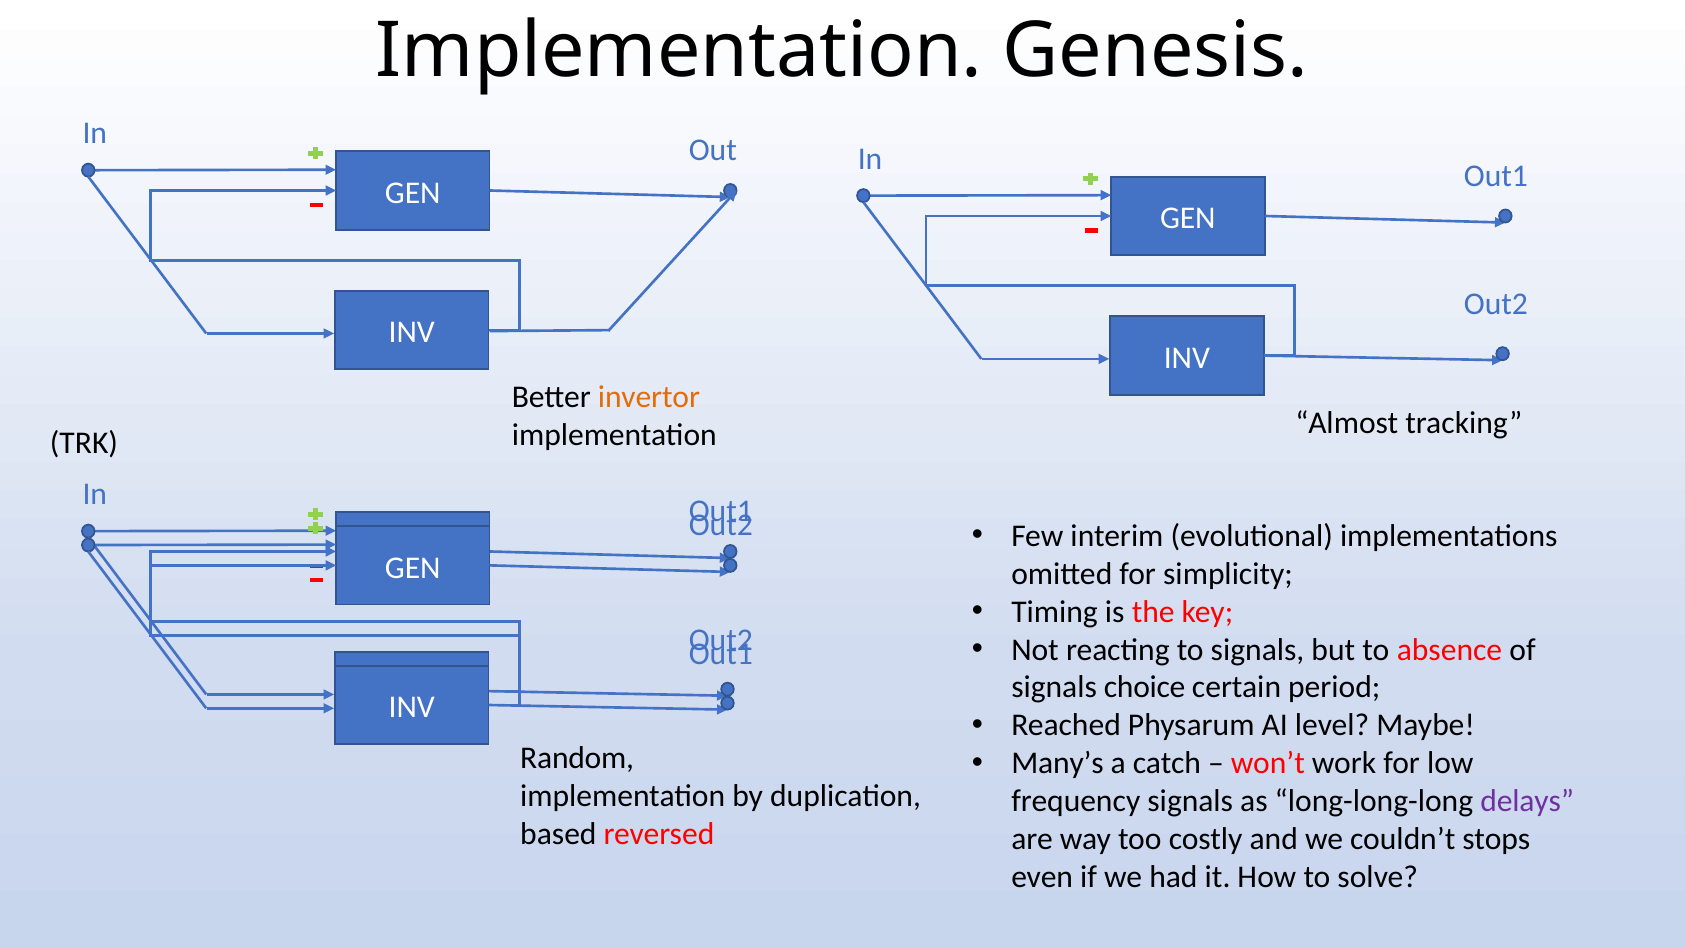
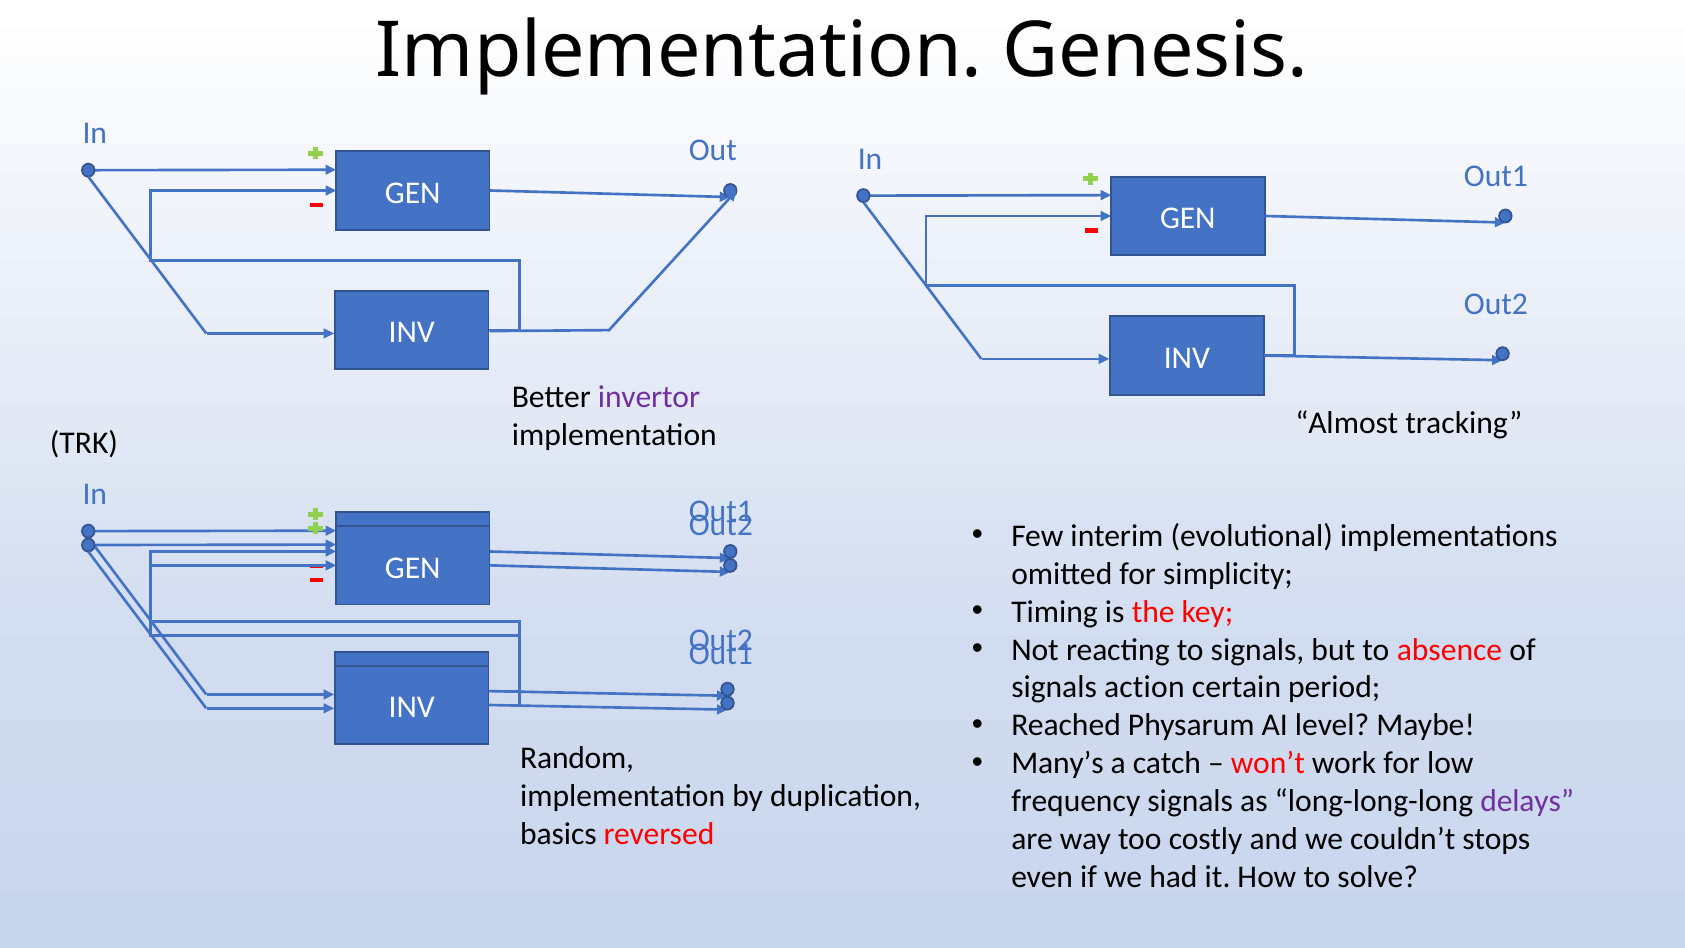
invertor colour: orange -> purple
choice: choice -> action
based: based -> basics
